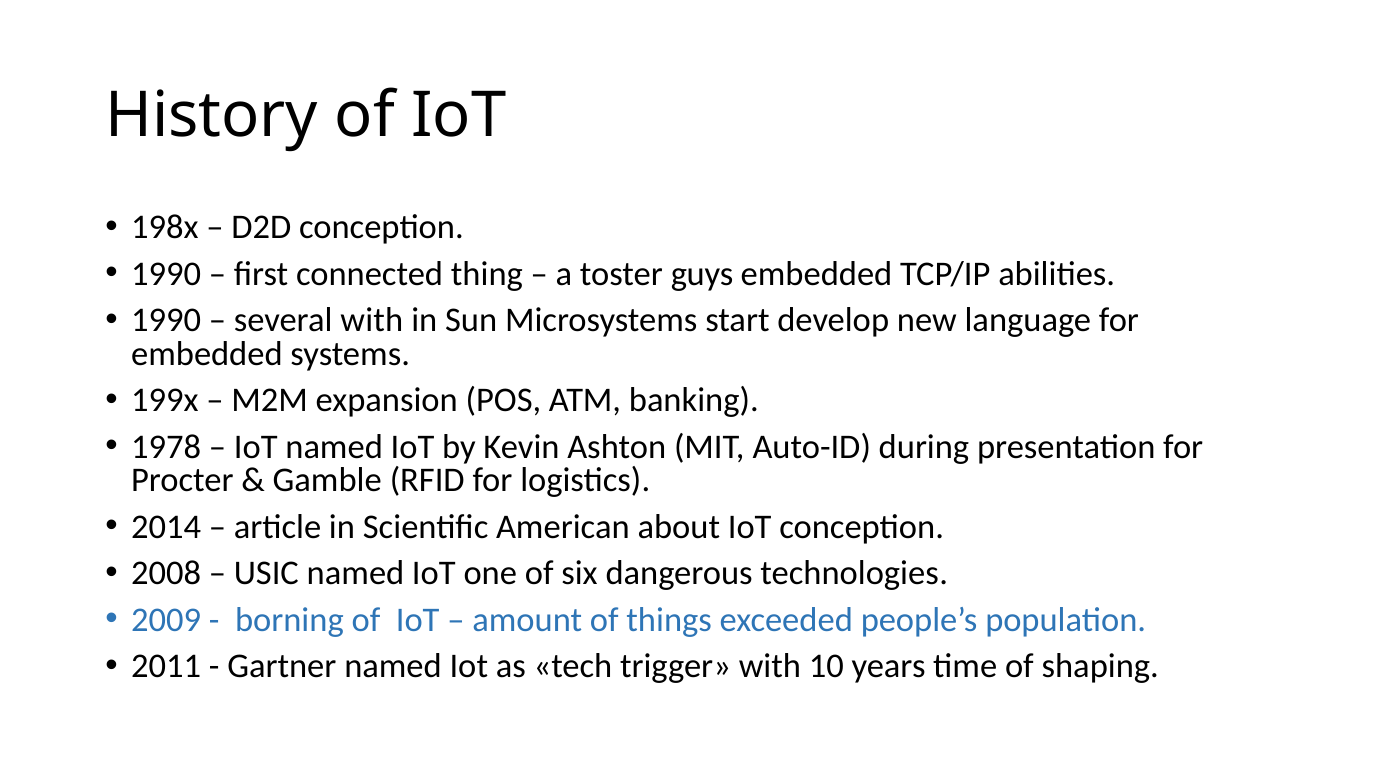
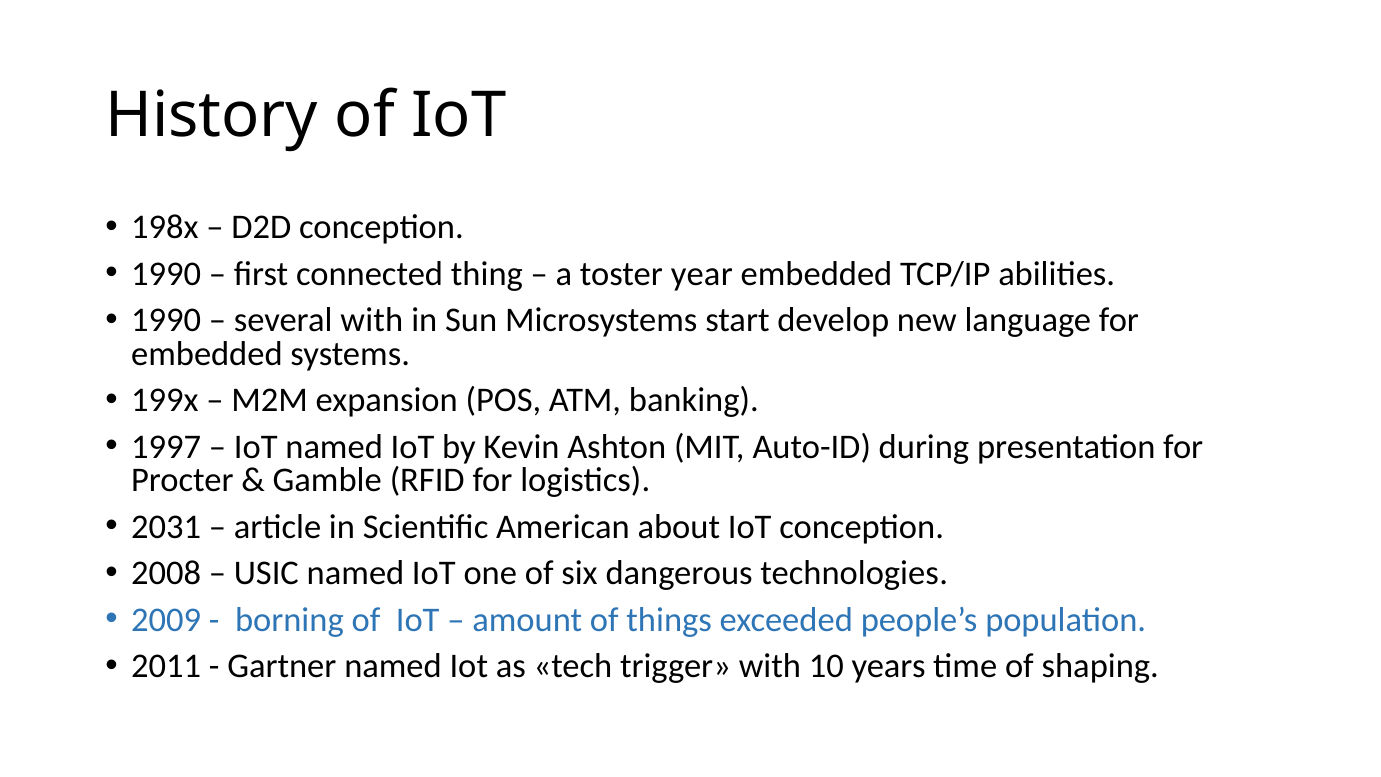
guys: guys -> year
1978: 1978 -> 1997
2014: 2014 -> 2031
